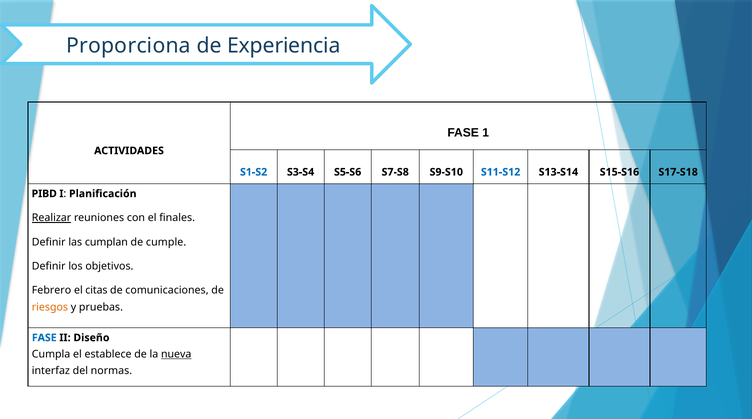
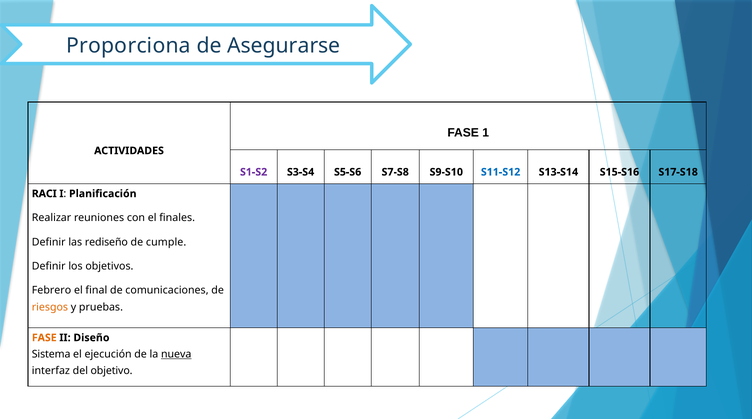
Experiencia: Experiencia -> Asegurarse
S1-S2 colour: blue -> purple
PIBD: PIBD -> RACI
Realizar underline: present -> none
cumplan: cumplan -> rediseño
citas: citas -> final
FASE at (44, 338) colour: blue -> orange
Cumpla: Cumpla -> Sistema
establece: establece -> ejecución
normas: normas -> objetivo
